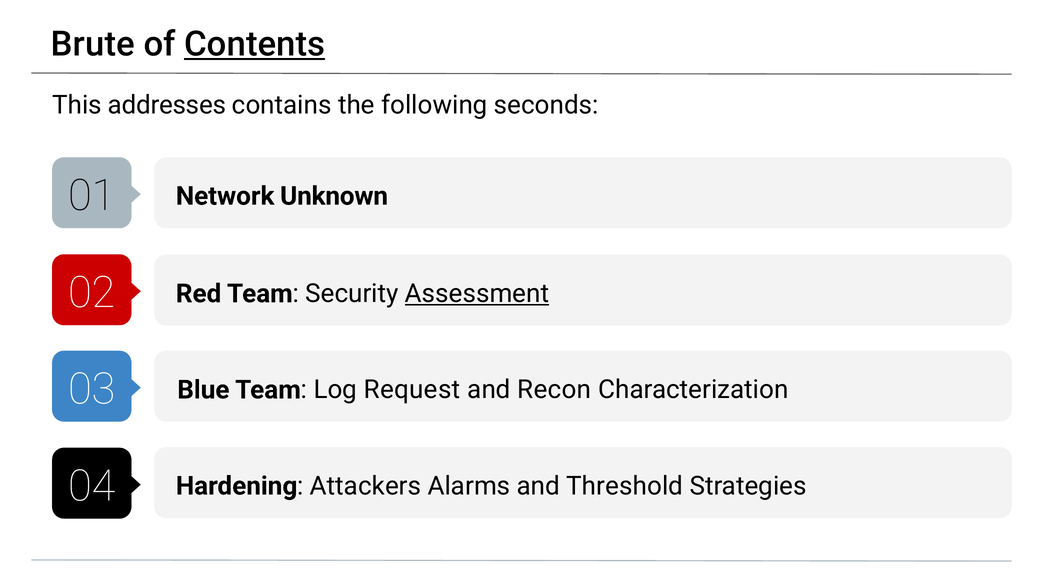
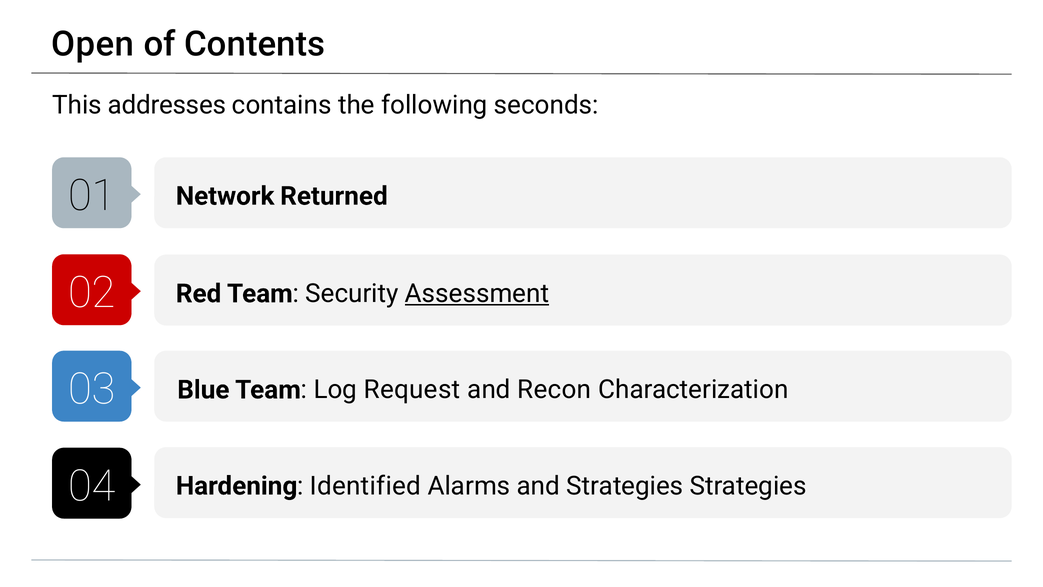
Brute: Brute -> Open
Contents underline: present -> none
Unknown: Unknown -> Returned
Attackers: Attackers -> Identified
and Threshold: Threshold -> Strategies
